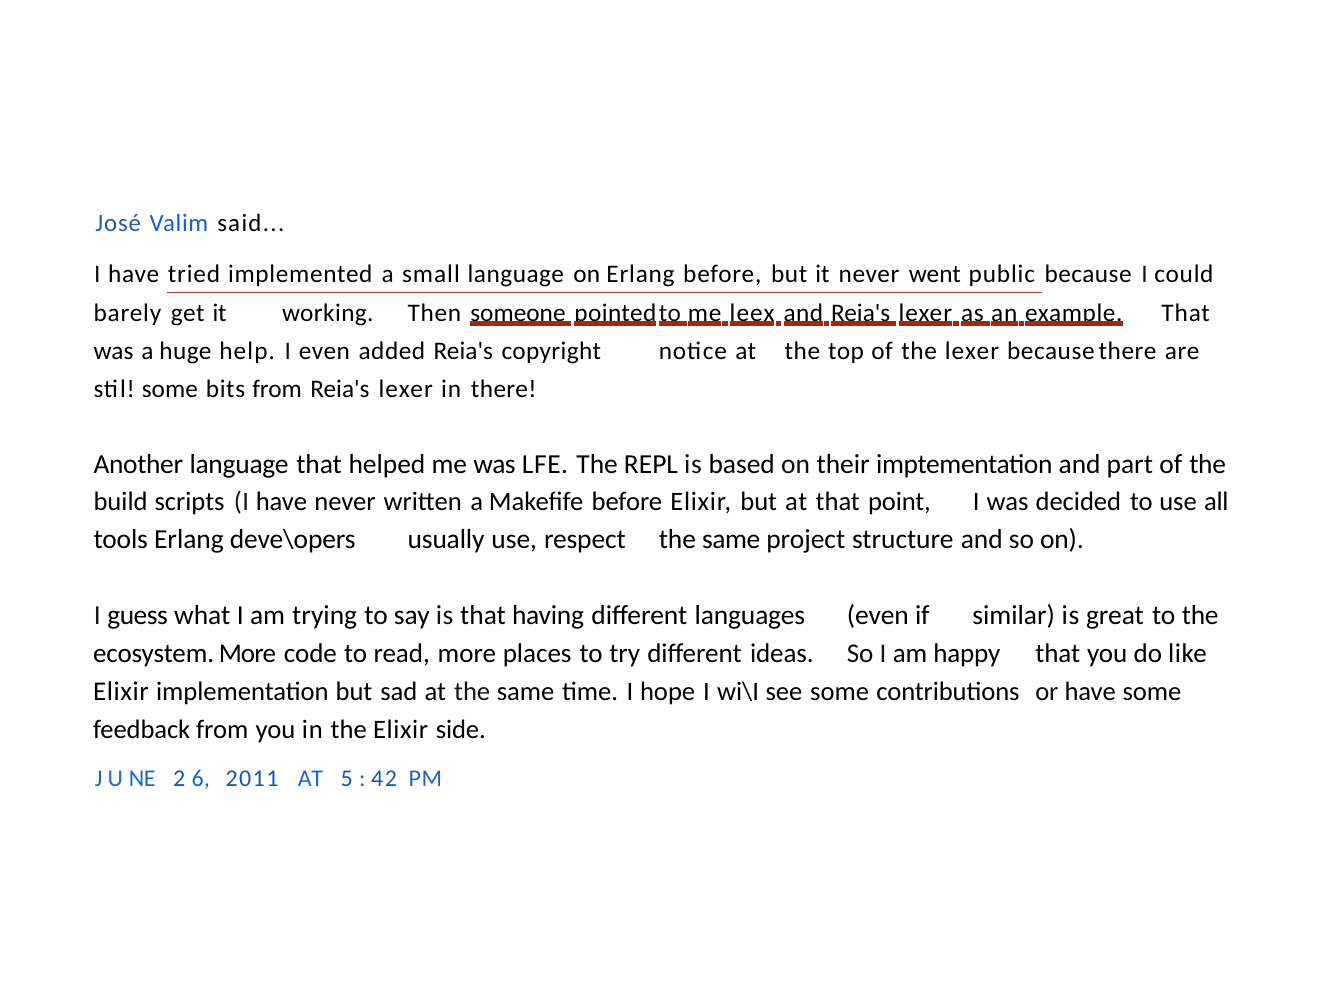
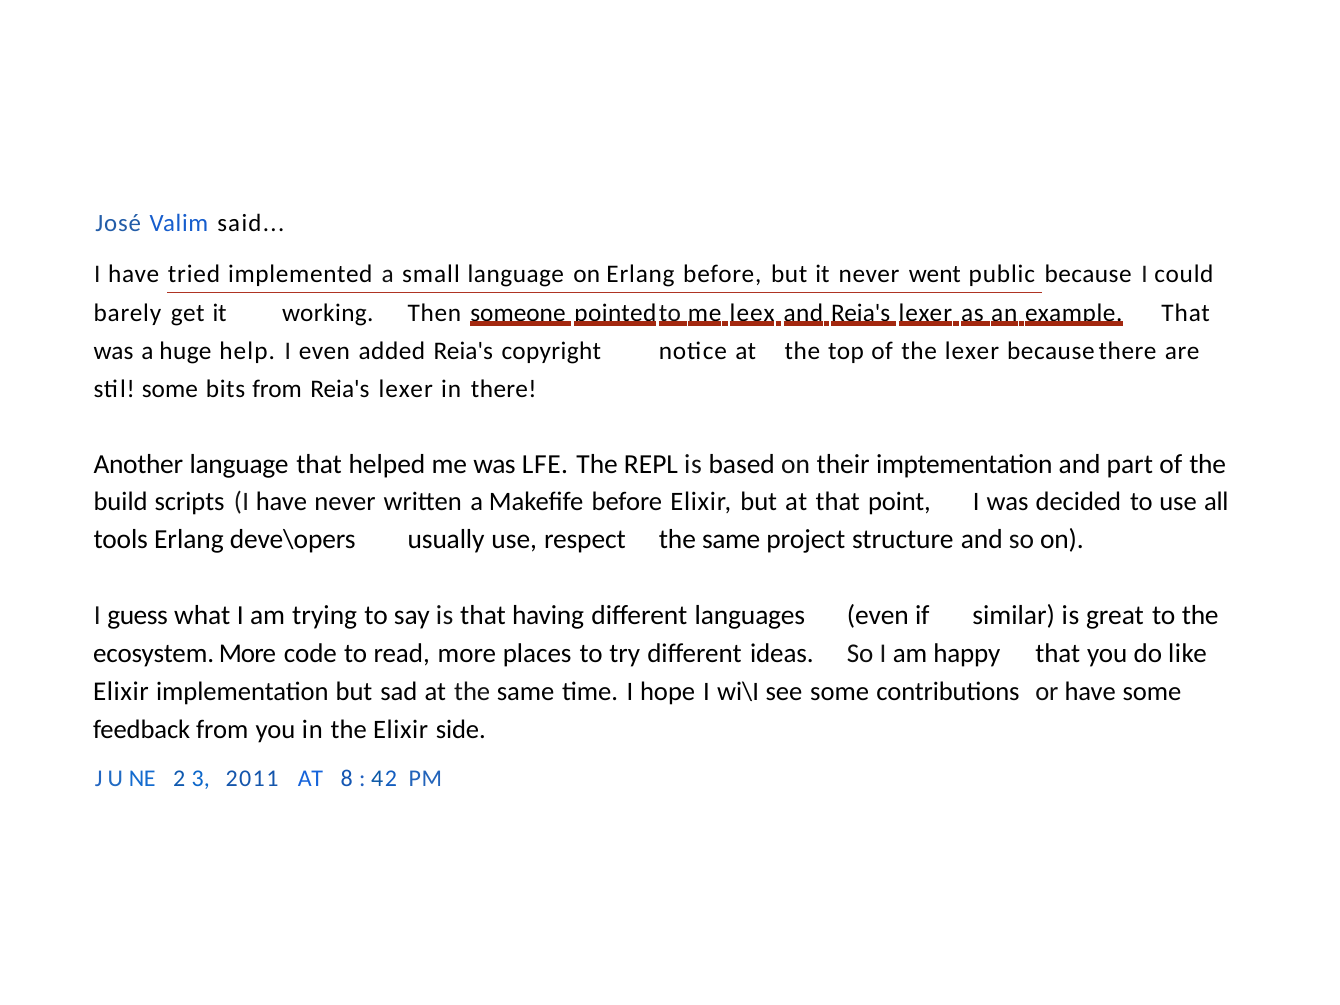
6: 6 -> 3
5: 5 -> 8
